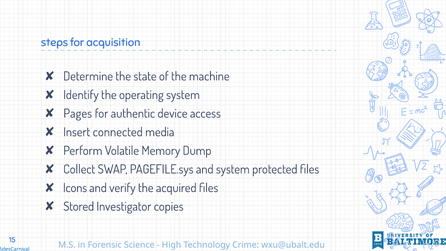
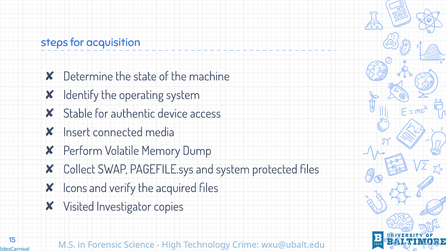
Pages: Pages -> Stable
Stored: Stored -> Visited
